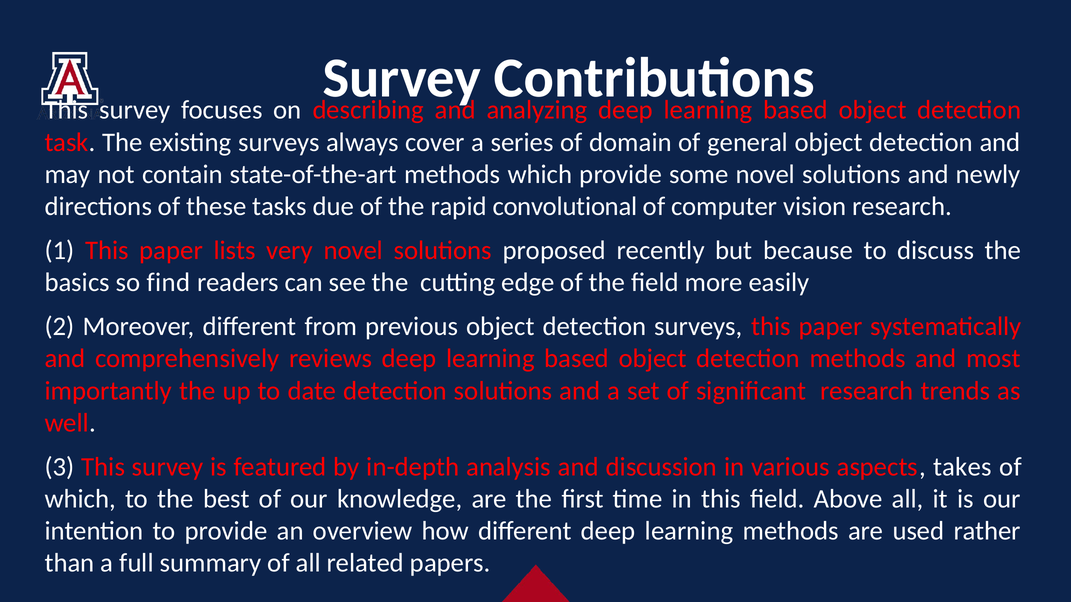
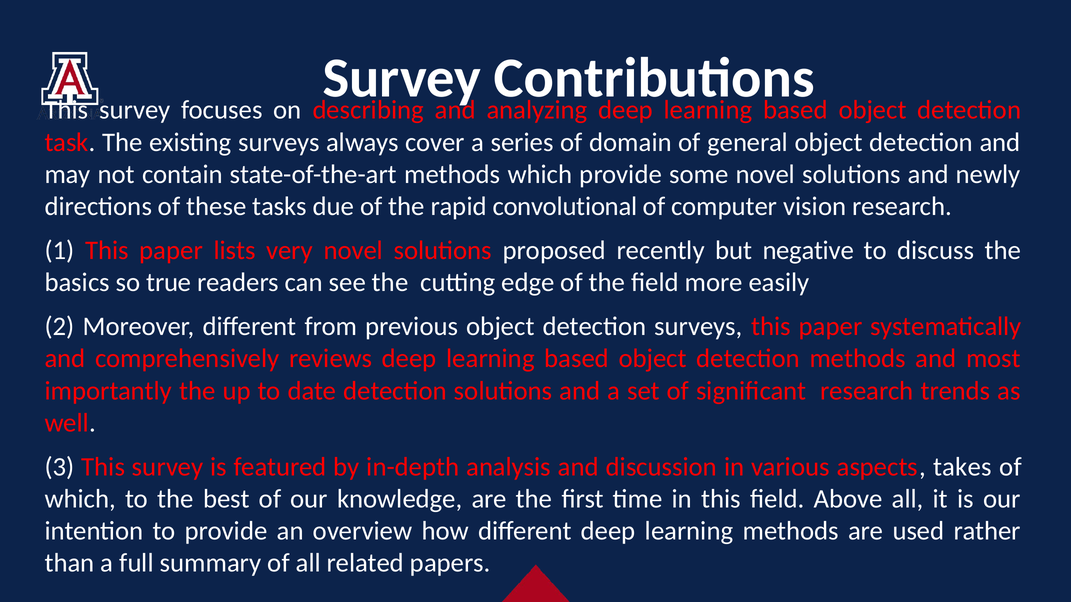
because: because -> negative
find: find -> true
